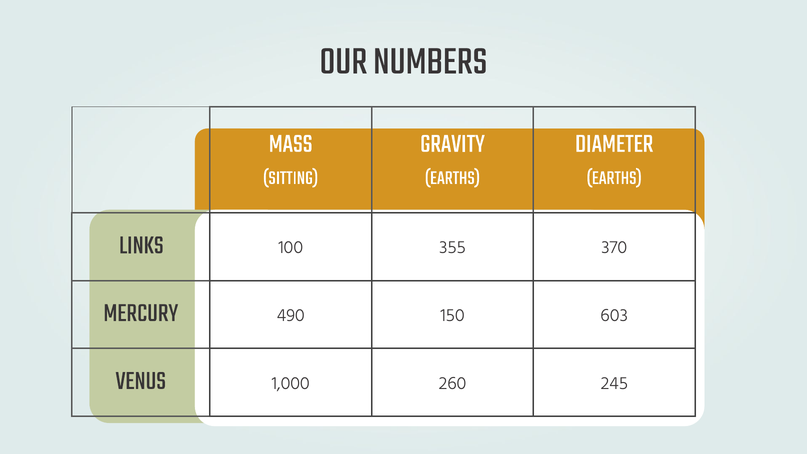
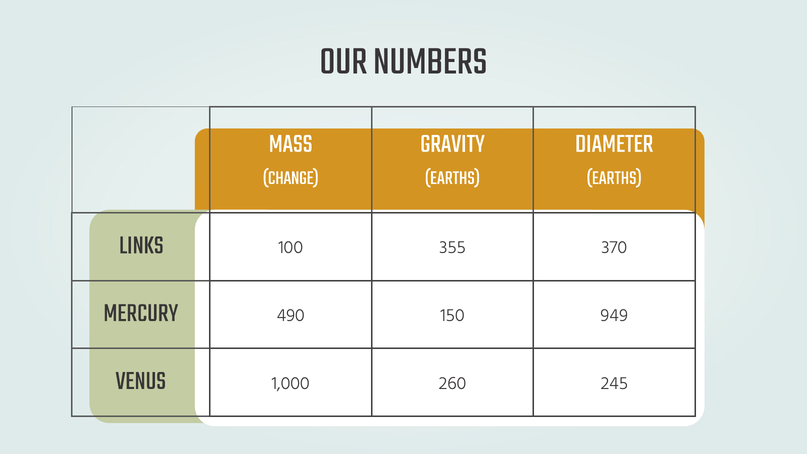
SITTING: SITTING -> CHANGE
603: 603 -> 949
